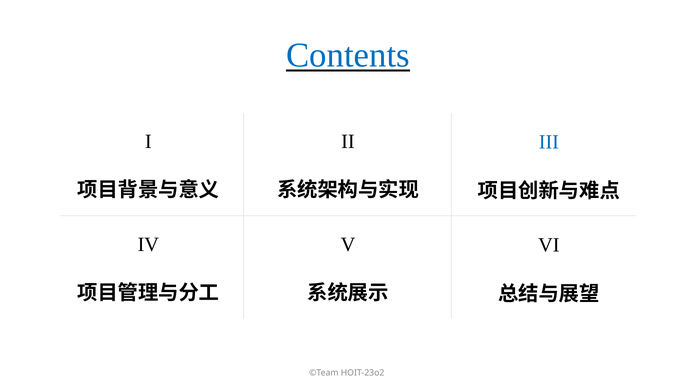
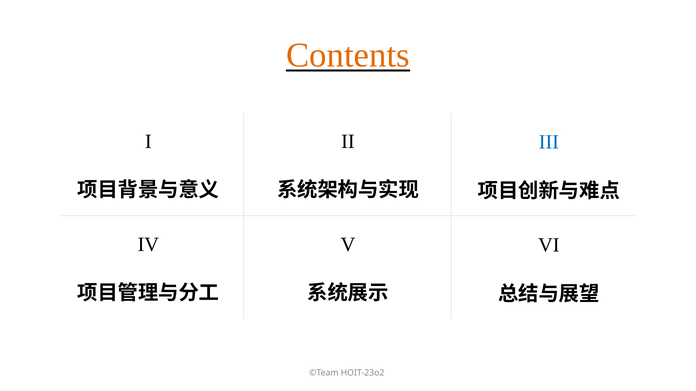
Contents colour: blue -> orange
